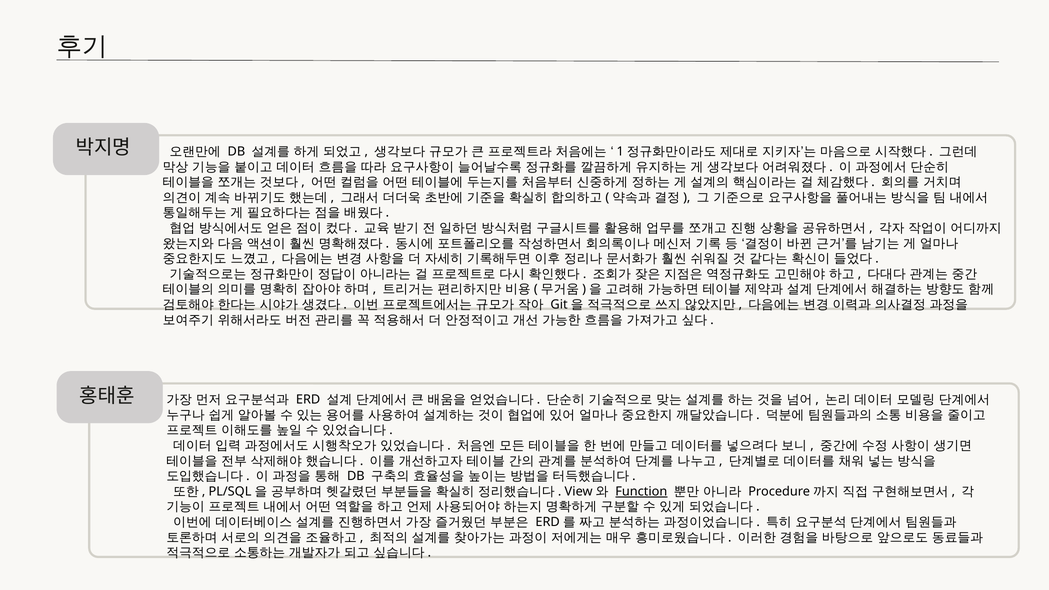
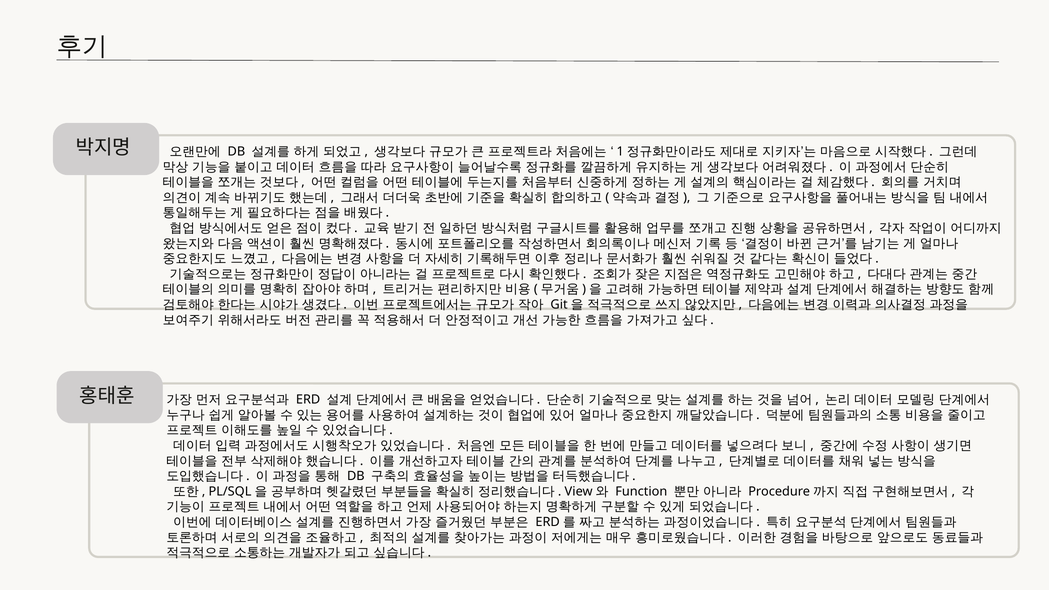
Function underline: present -> none
